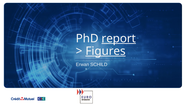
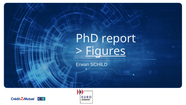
report underline: present -> none
